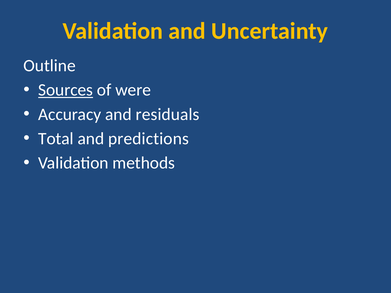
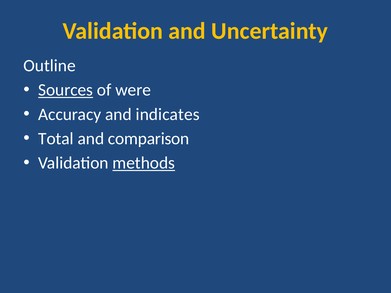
residuals: residuals -> indicates
predictions: predictions -> comparison
methods underline: none -> present
